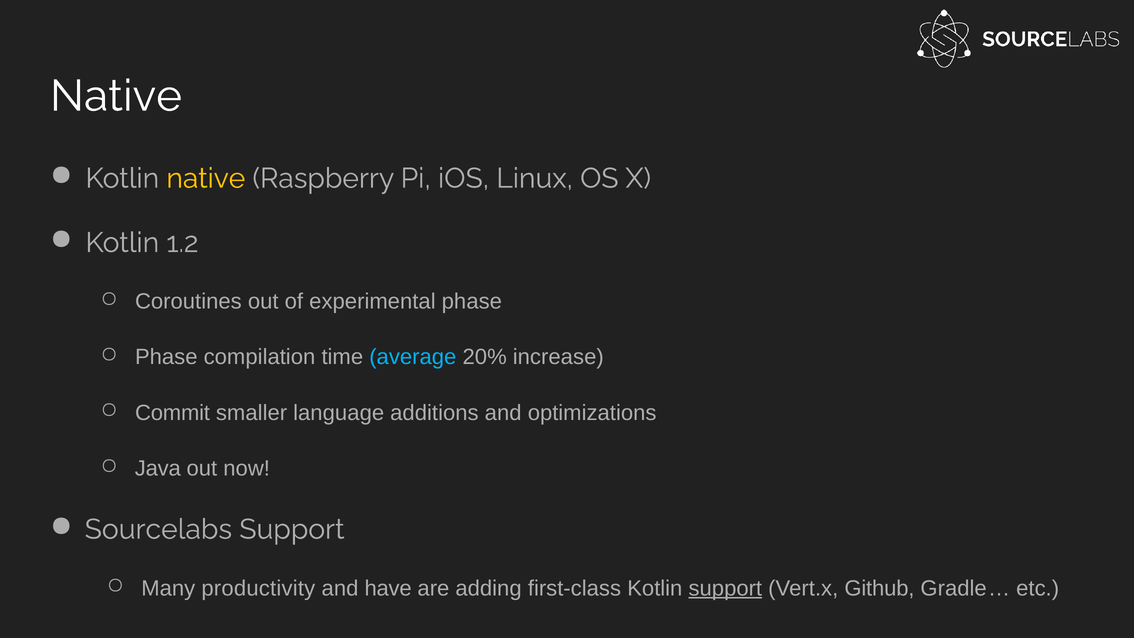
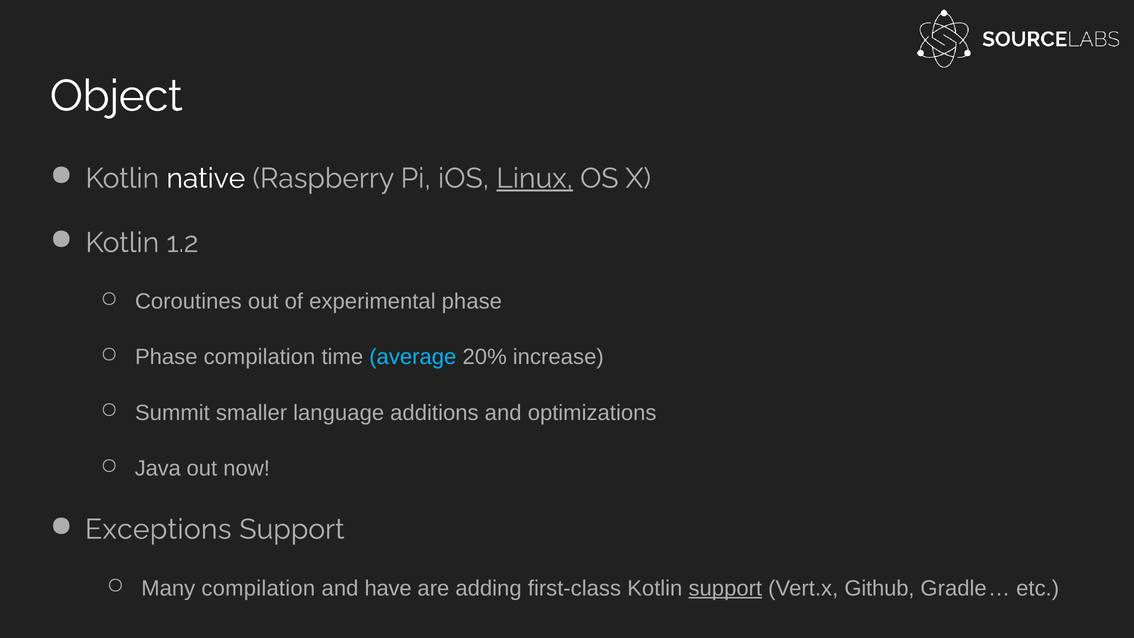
Native at (116, 96): Native -> Object
native at (206, 178) colour: yellow -> white
Linux underline: none -> present
Commit: Commit -> Summit
Sourcelabs: Sourcelabs -> Exceptions
Many productivity: productivity -> compilation
